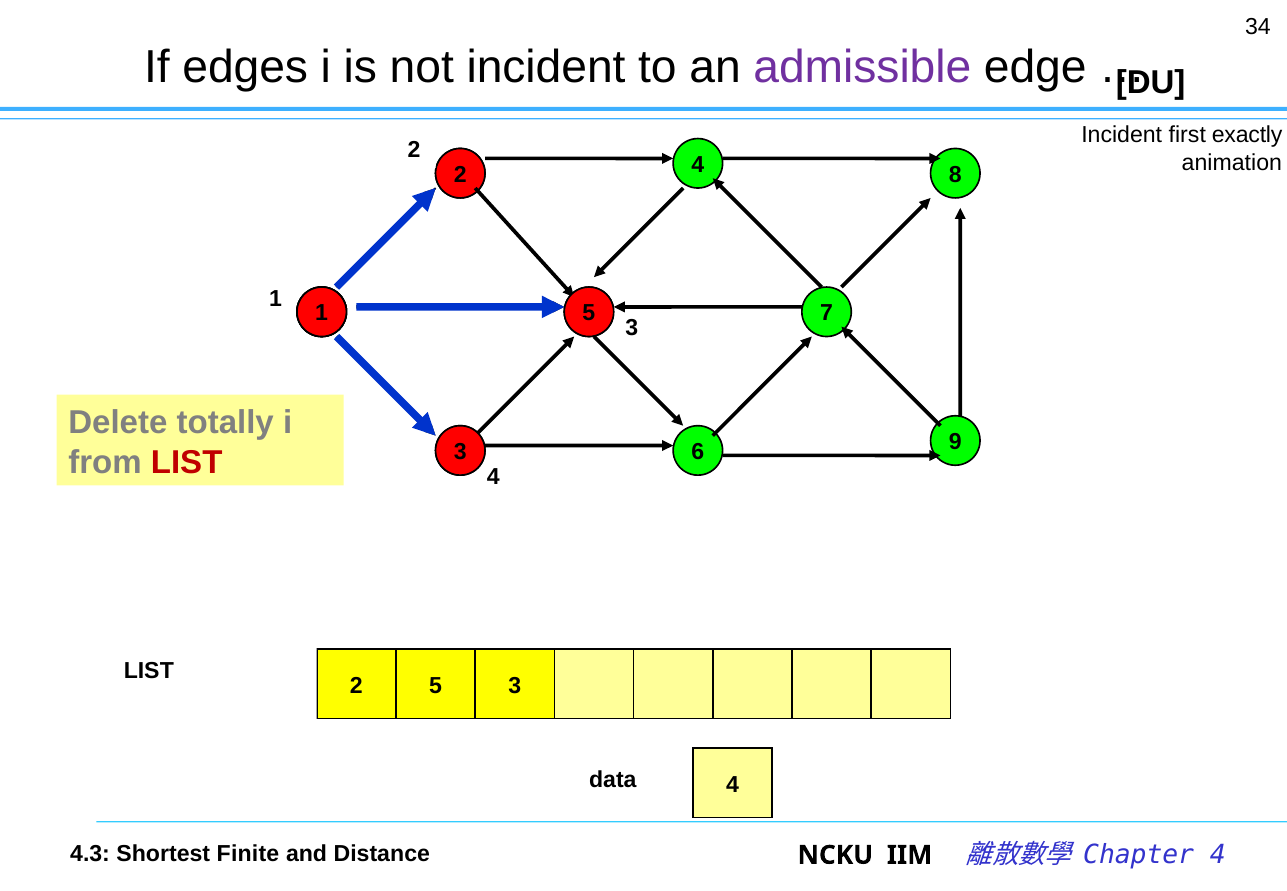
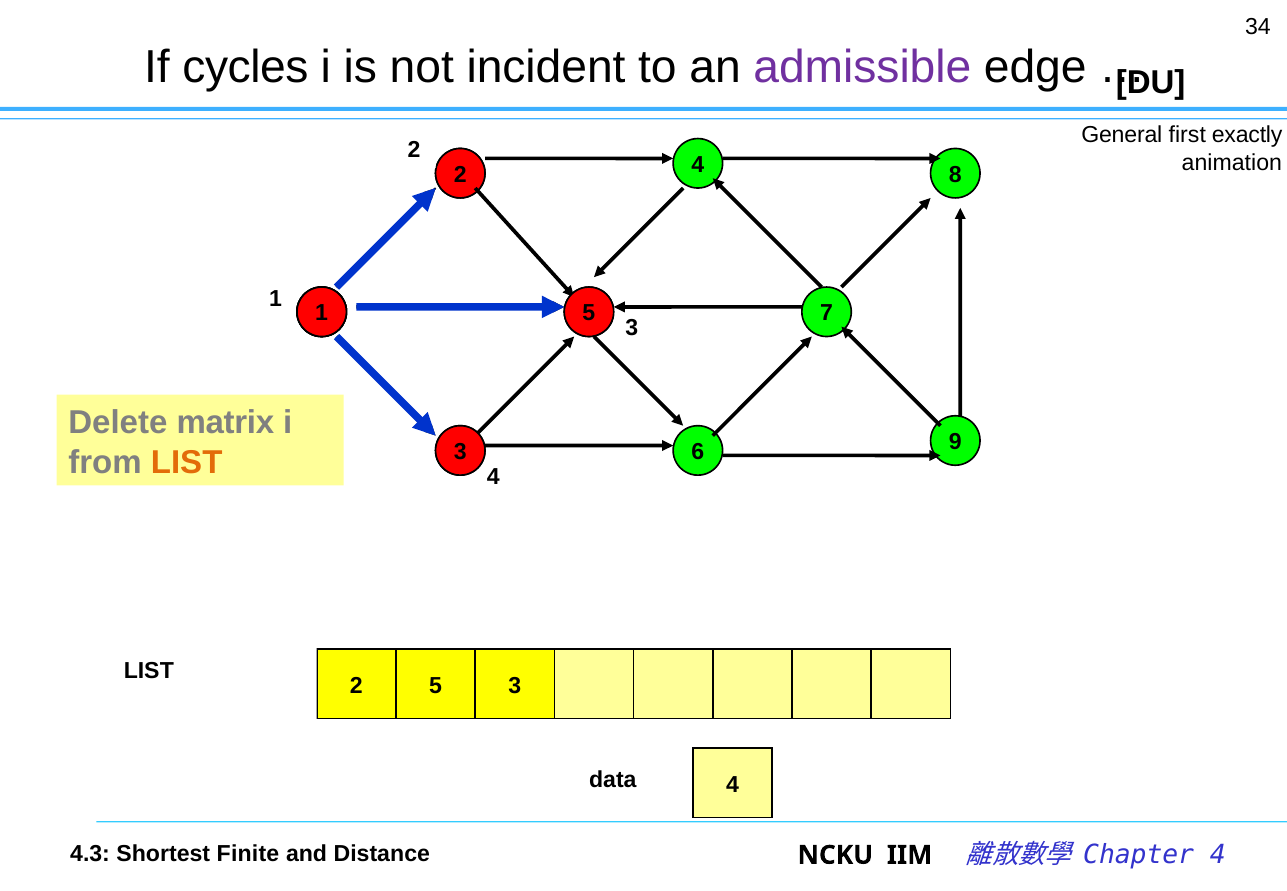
edges: edges -> cycles
Incident at (1122, 135): Incident -> General
totally: totally -> matrix
LIST at (187, 462) colour: red -> orange
